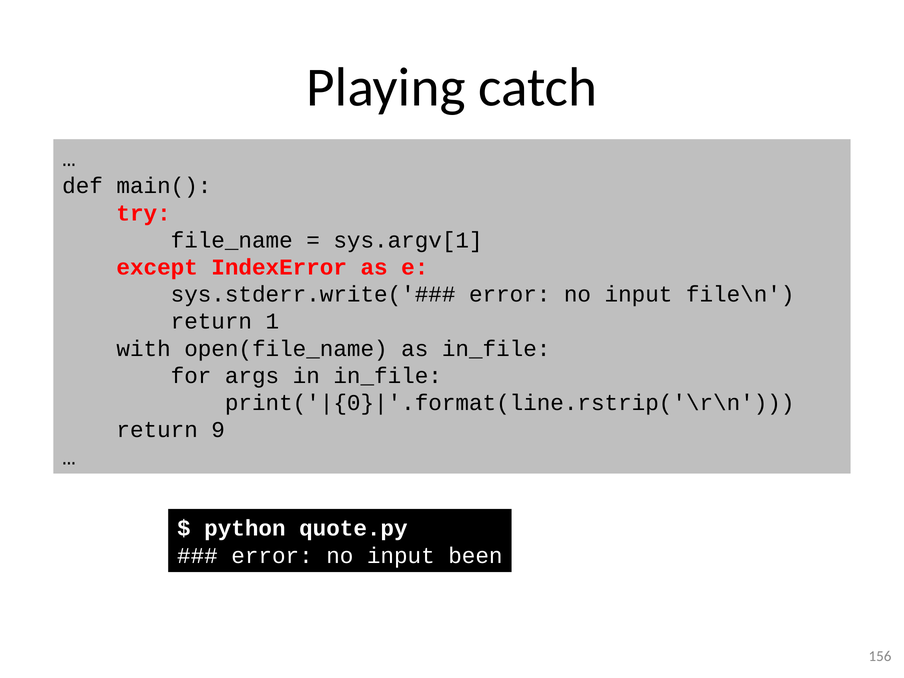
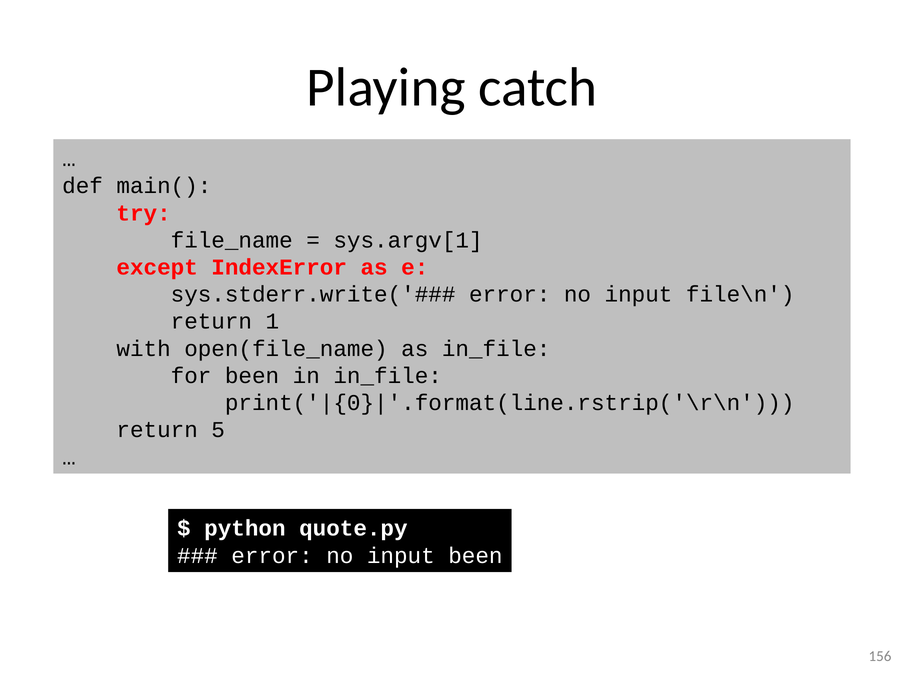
for args: args -> been
9: 9 -> 5
